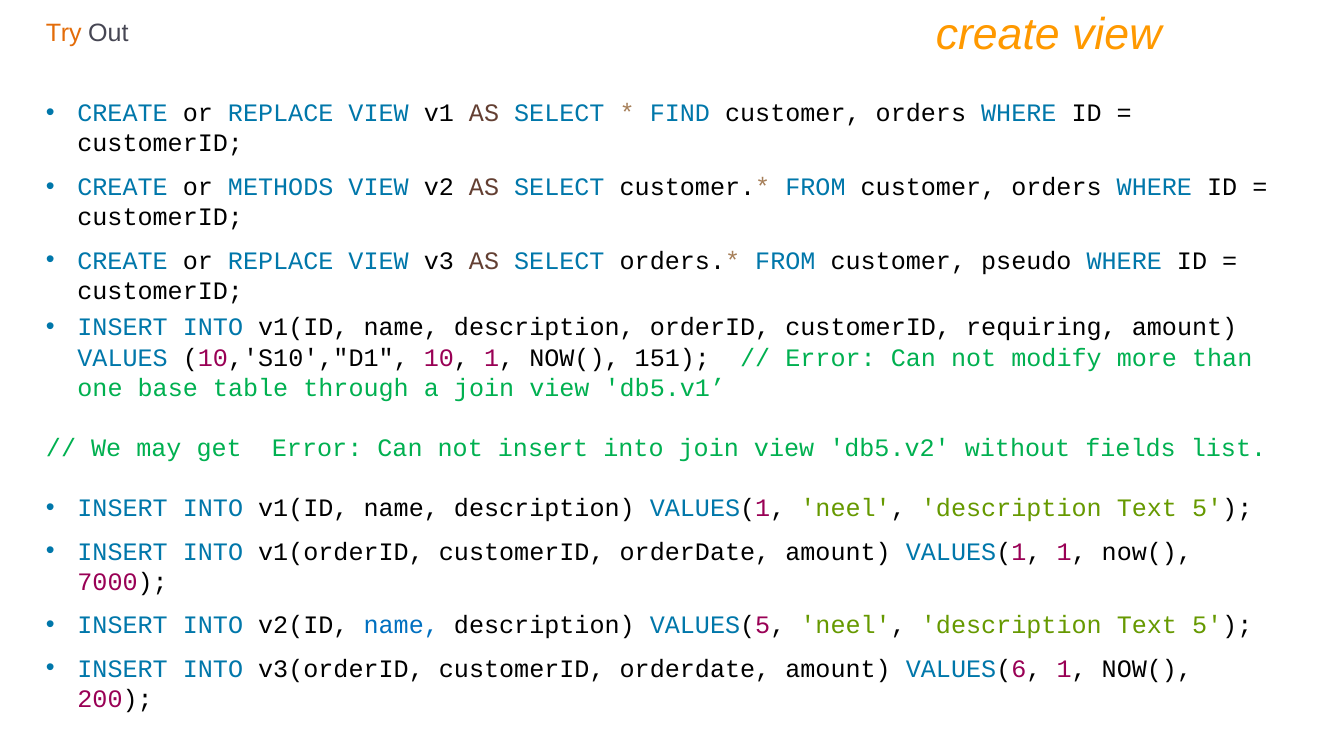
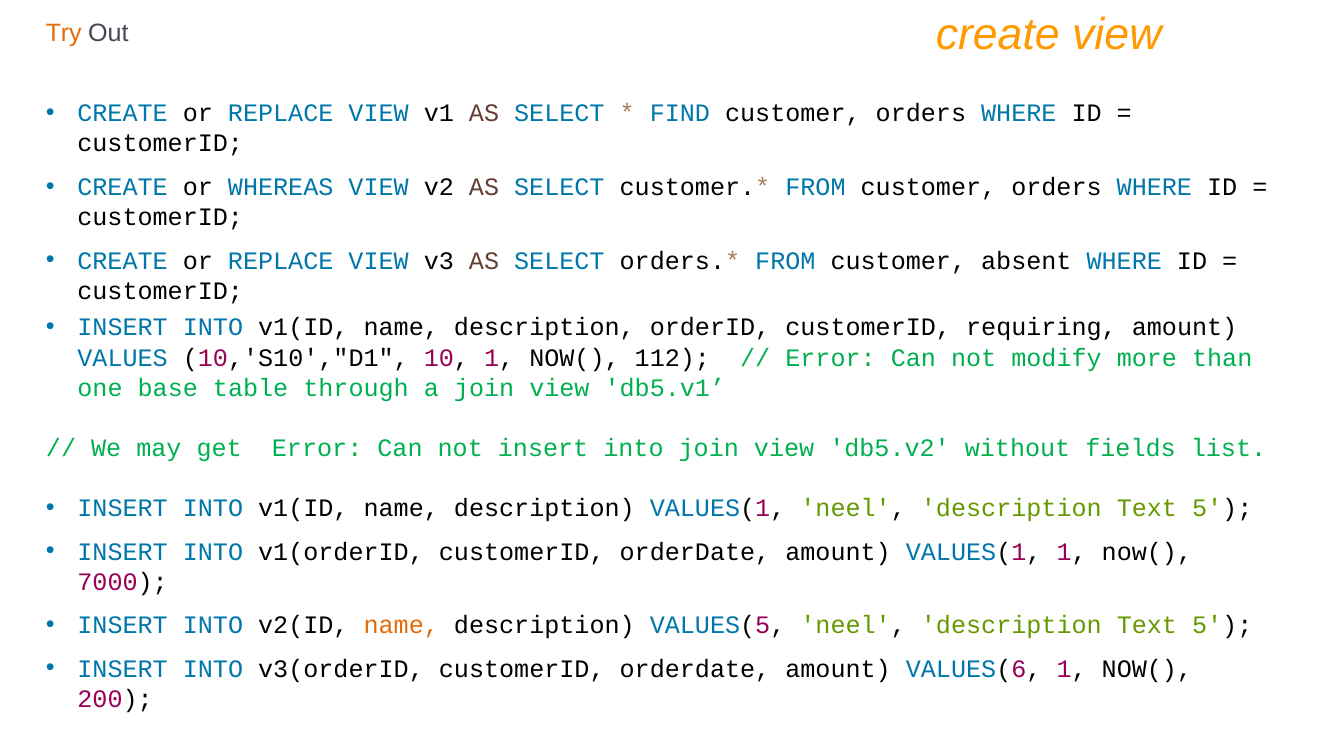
METHODS: METHODS -> WHEREAS
pseudo: pseudo -> absent
151: 151 -> 112
name at (401, 626) colour: blue -> orange
